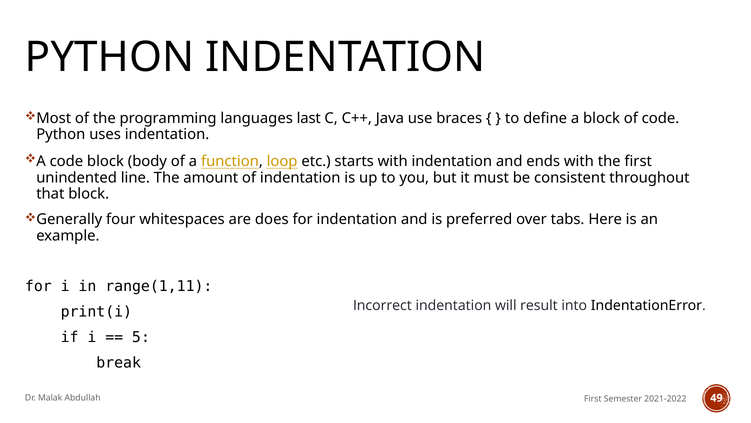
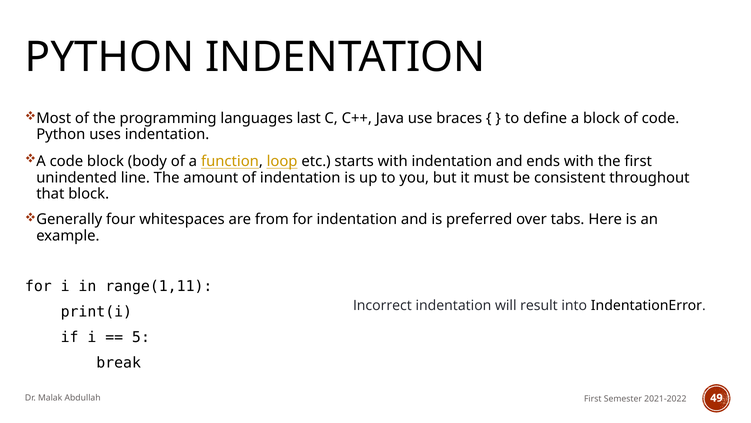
does: does -> from
